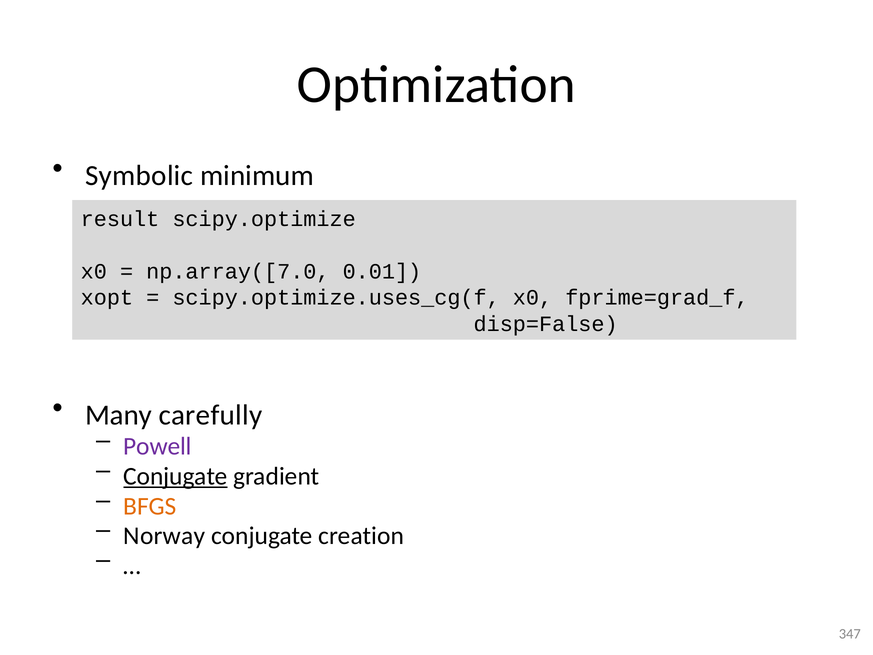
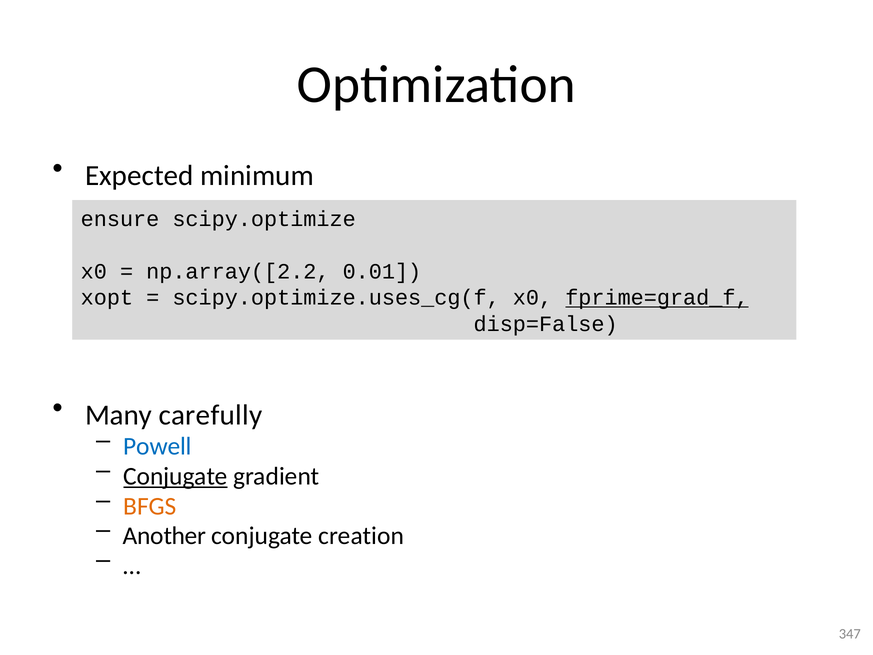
Symbolic: Symbolic -> Expected
result: result -> ensure
np.array([7.0: np.array([7.0 -> np.array([2.2
fprime=grad_f underline: none -> present
Powell colour: purple -> blue
Norway: Norway -> Another
